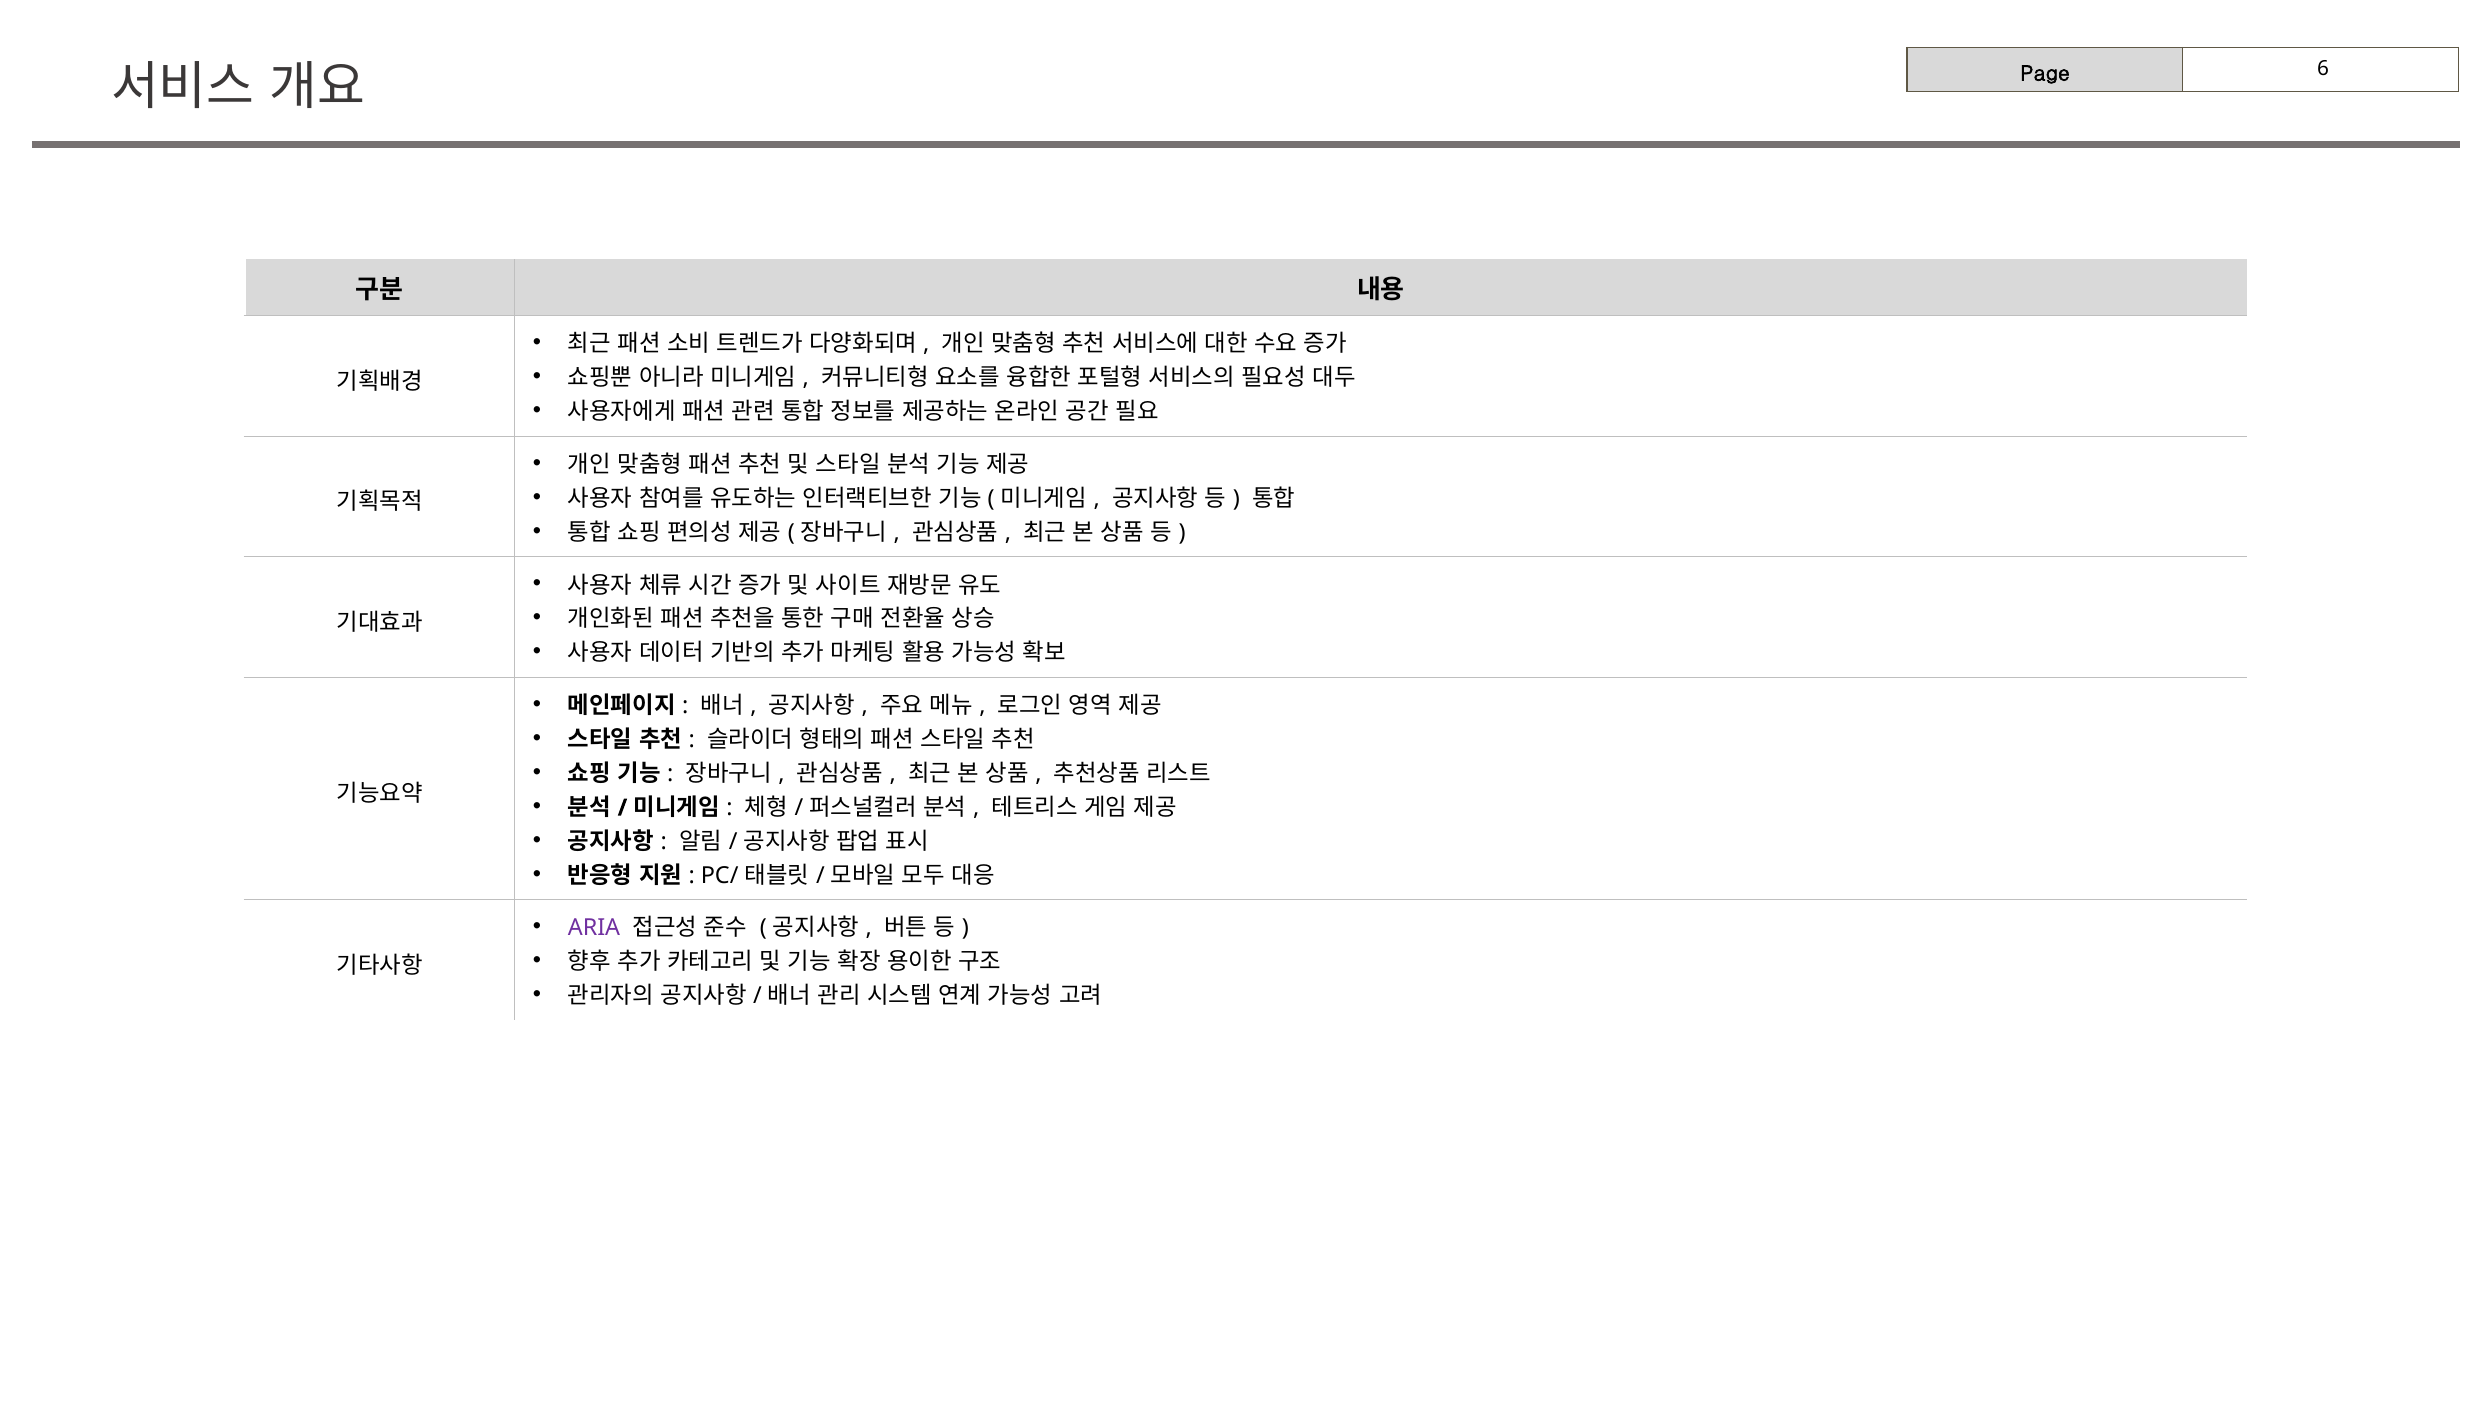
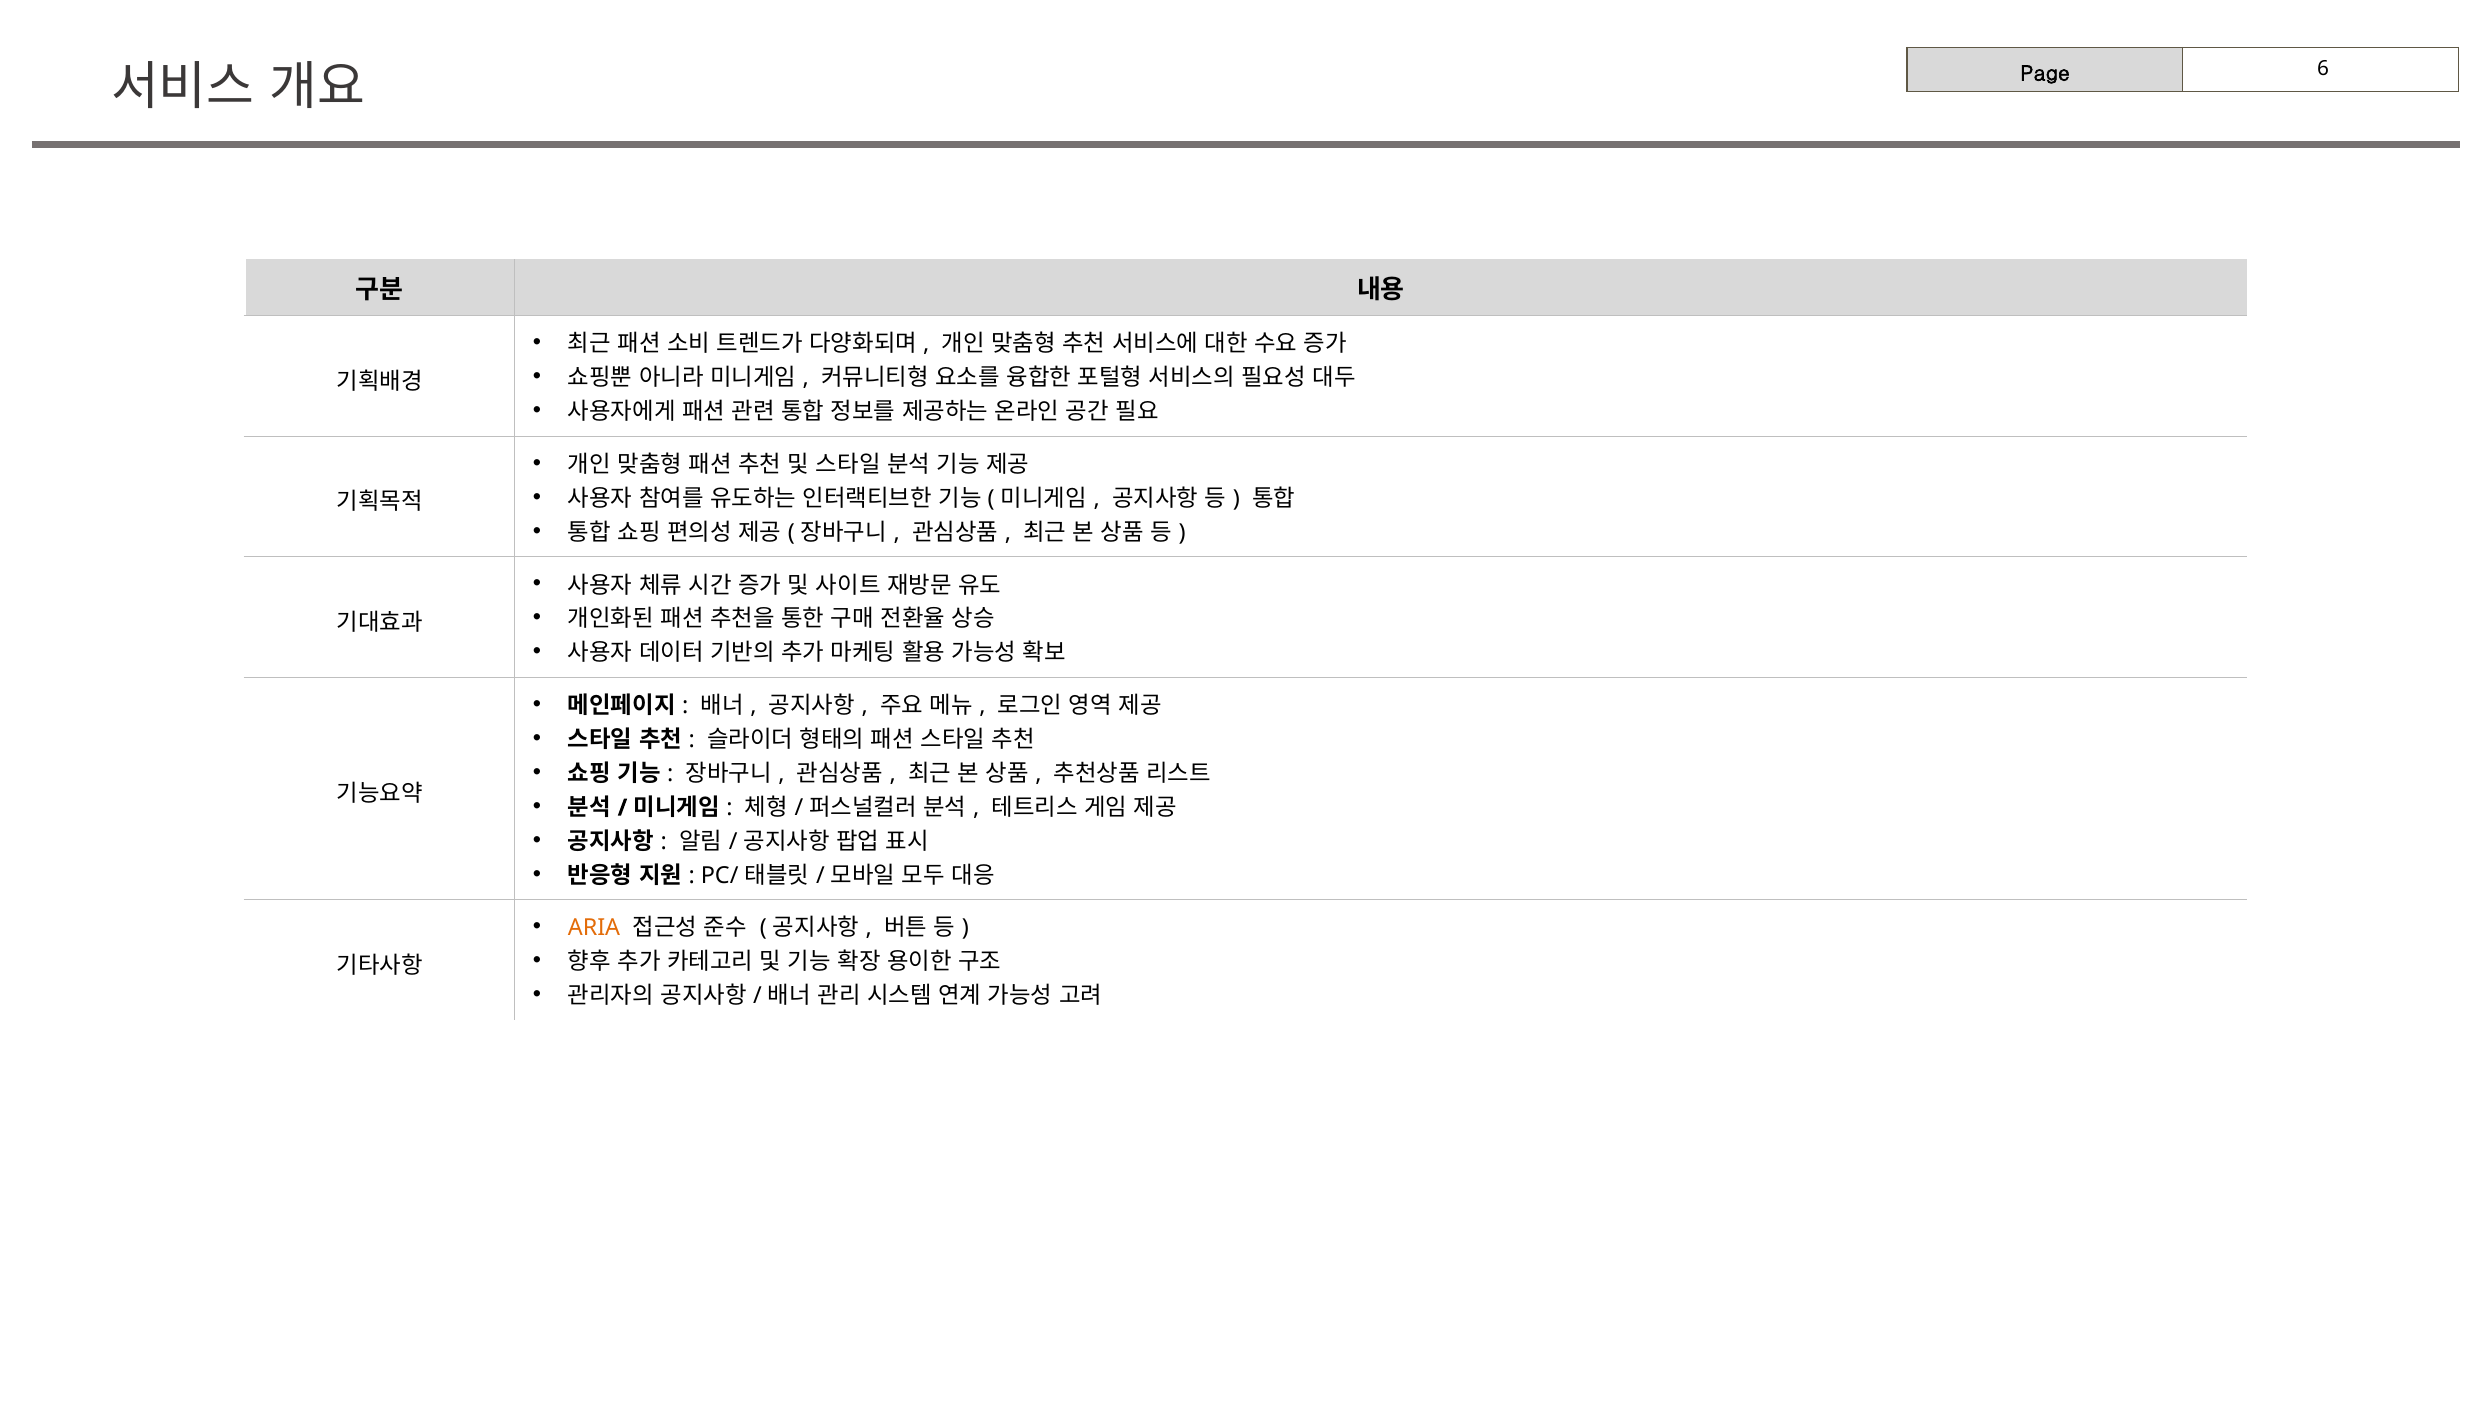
ARIA colour: purple -> orange
